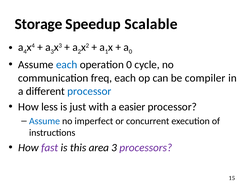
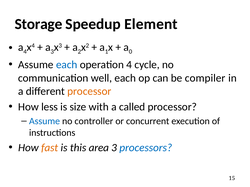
Scalable: Scalable -> Element
operation 0: 0 -> 4
freq: freq -> well
processor at (89, 92) colour: blue -> orange
just: just -> size
easier: easier -> called
imperfect: imperfect -> controller
fast colour: purple -> orange
processors colour: purple -> blue
